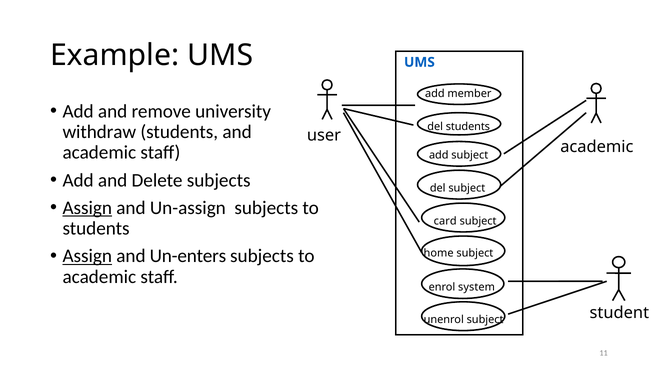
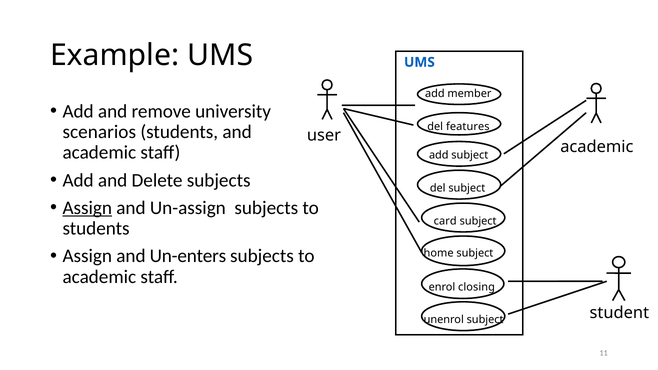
del students: students -> features
withdraw: withdraw -> scenarios
Assign at (87, 256) underline: present -> none
system: system -> closing
